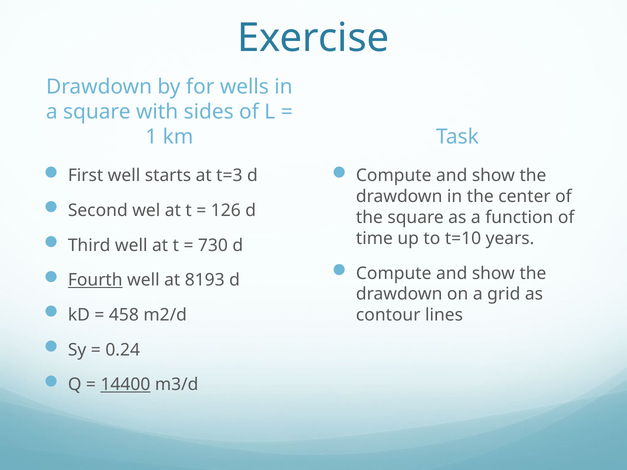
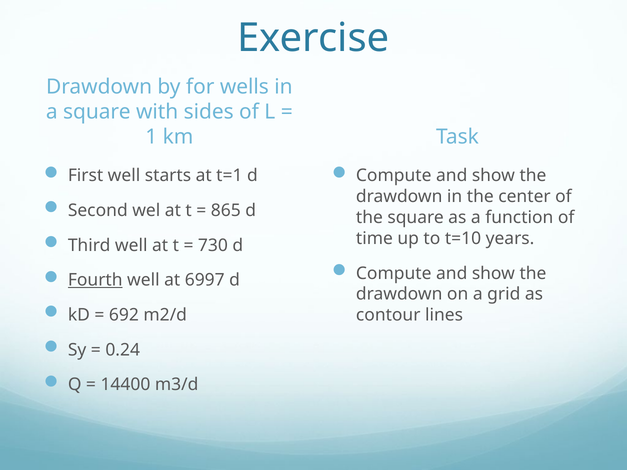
t=3: t=3 -> t=1
126: 126 -> 865
8193: 8193 -> 6997
458: 458 -> 692
14400 underline: present -> none
